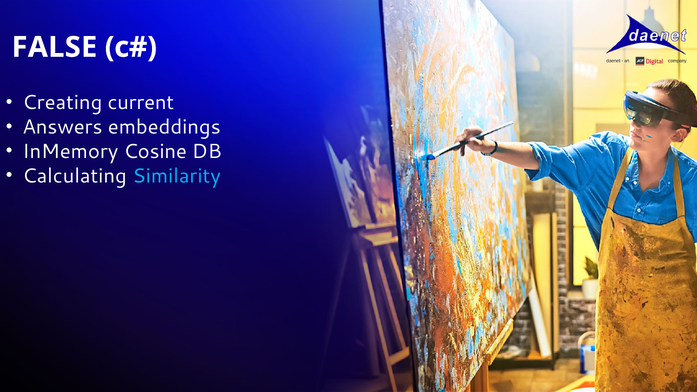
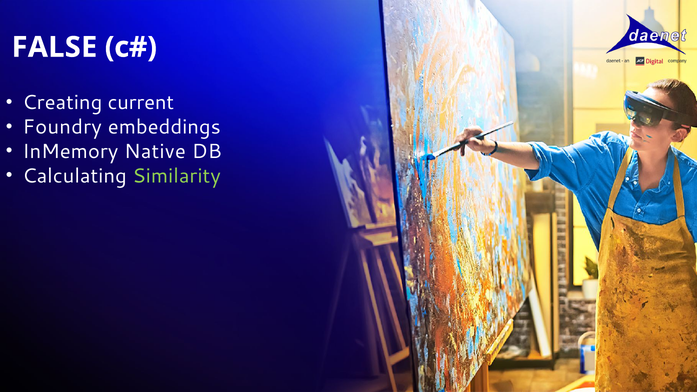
Answers: Answers -> Foundry
Cosine: Cosine -> Native
Similarity colour: light blue -> light green
